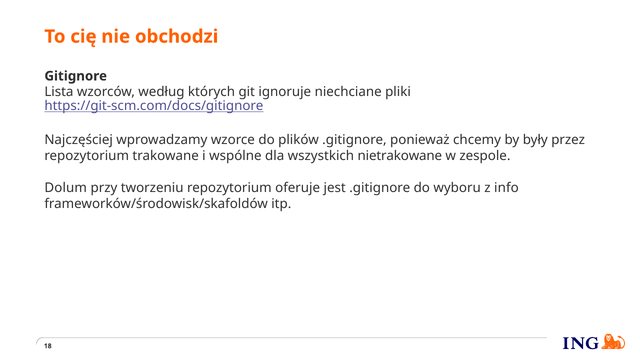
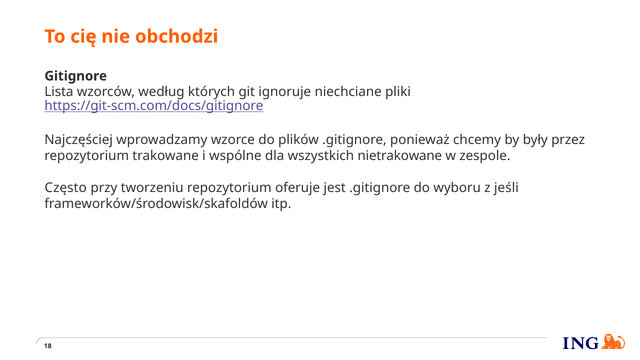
Dolum: Dolum -> Często
info: info -> jeśli
